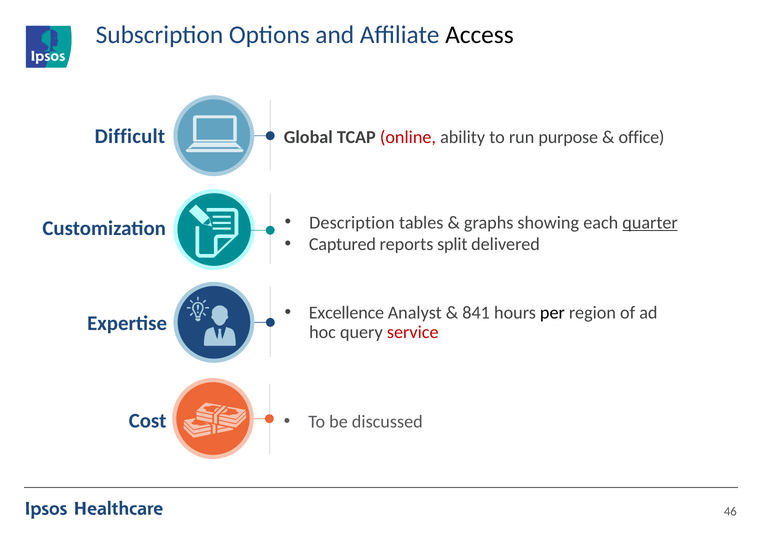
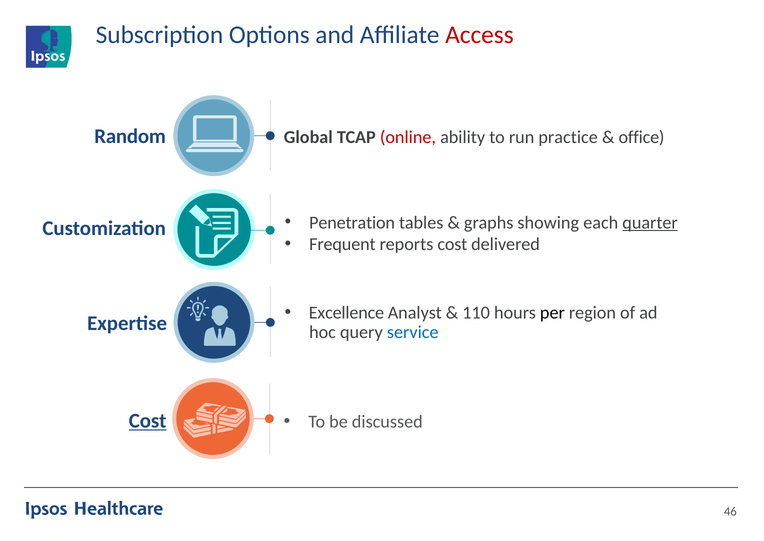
Access colour: black -> red
Difficult: Difficult -> Random
purpose: purpose -> practice
Description: Description -> Penetration
Captured: Captured -> Frequent
reports split: split -> cost
841: 841 -> 110
service colour: red -> blue
Cost at (148, 420) underline: none -> present
